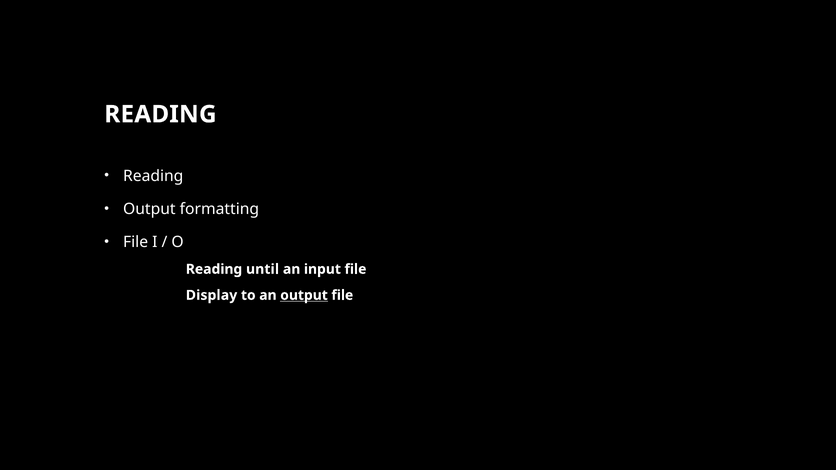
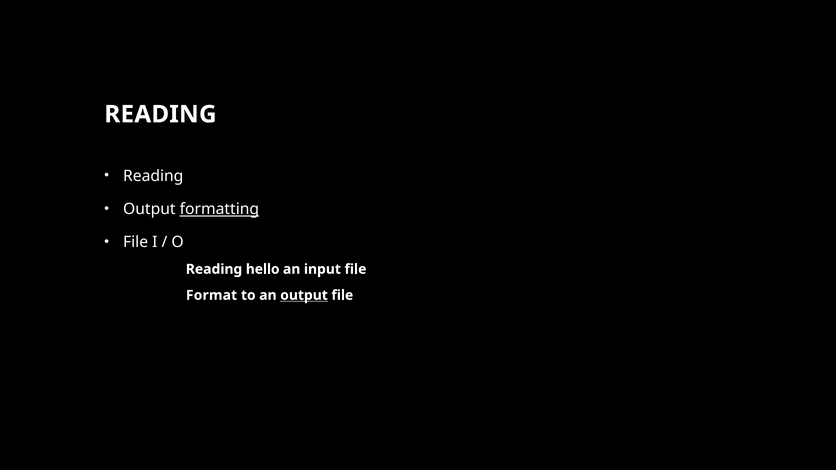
formatting underline: none -> present
until: until -> hello
Display: Display -> Format
